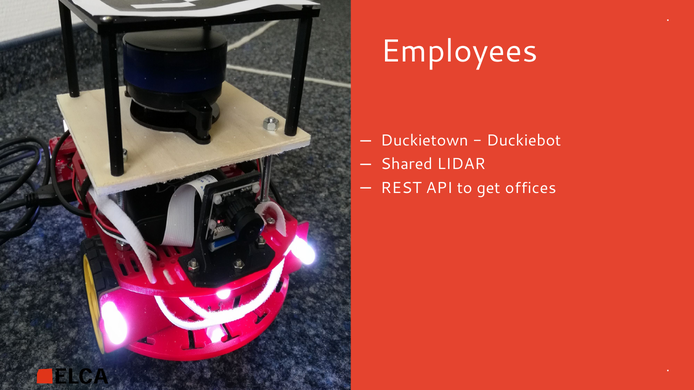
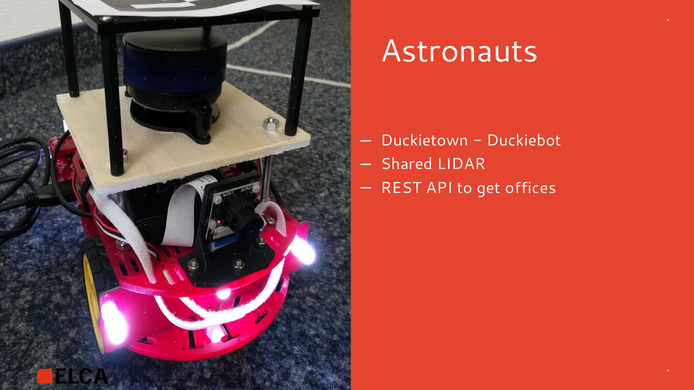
Employees: Employees -> Astronauts
